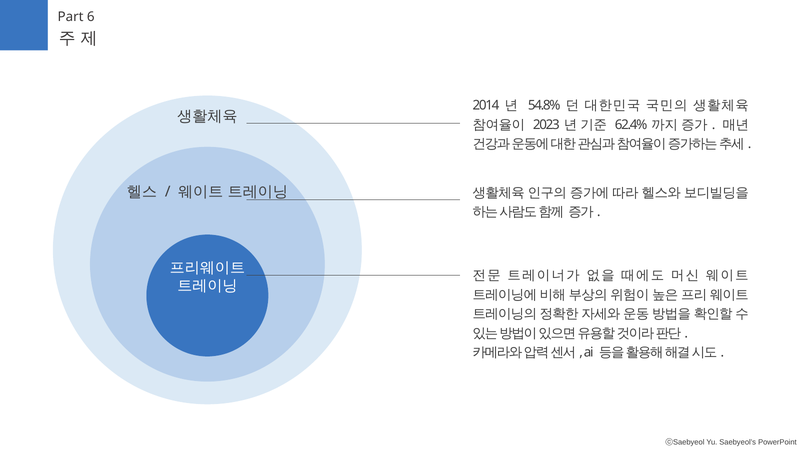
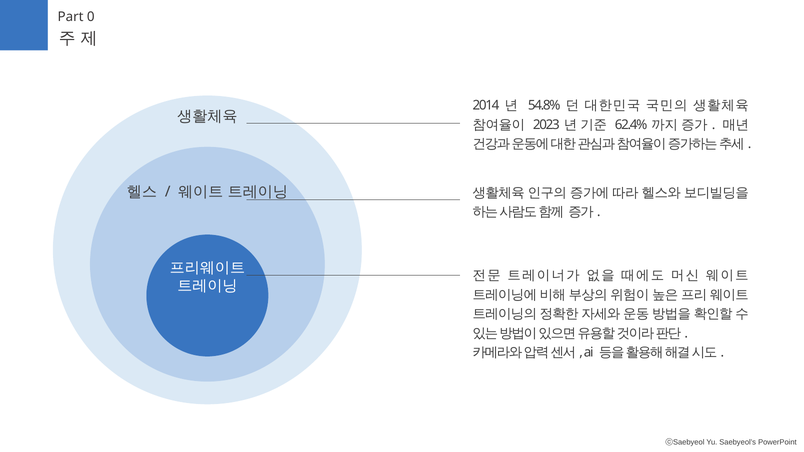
6: 6 -> 0
